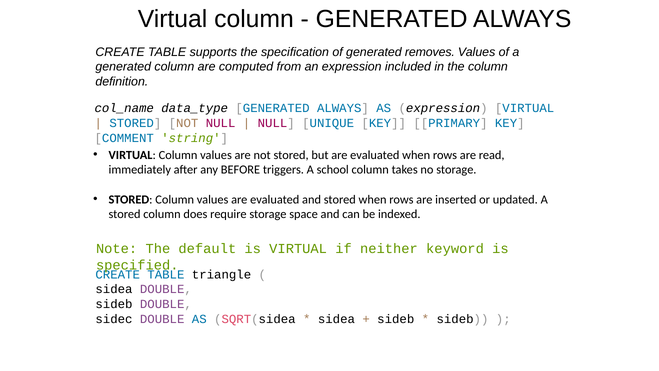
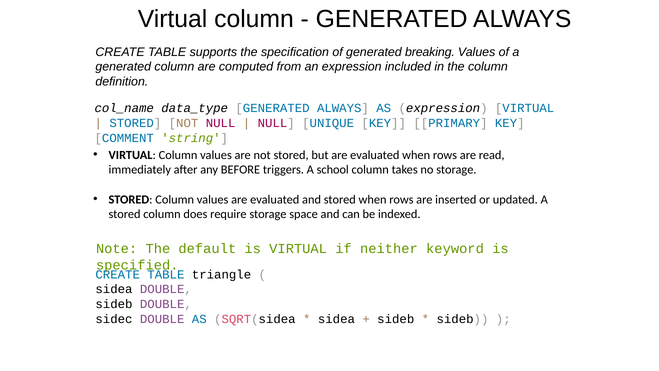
removes: removes -> breaking
